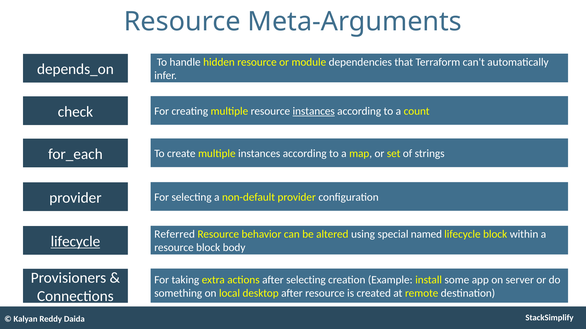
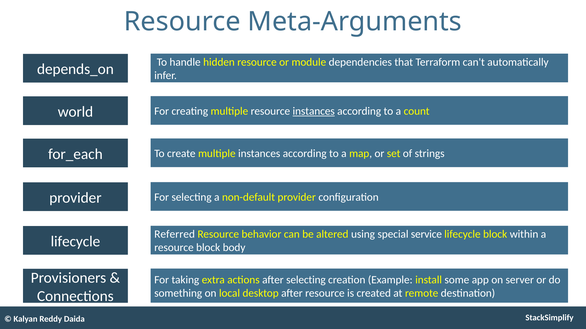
check: check -> world
named: named -> service
lifecycle at (75, 242) underline: present -> none
